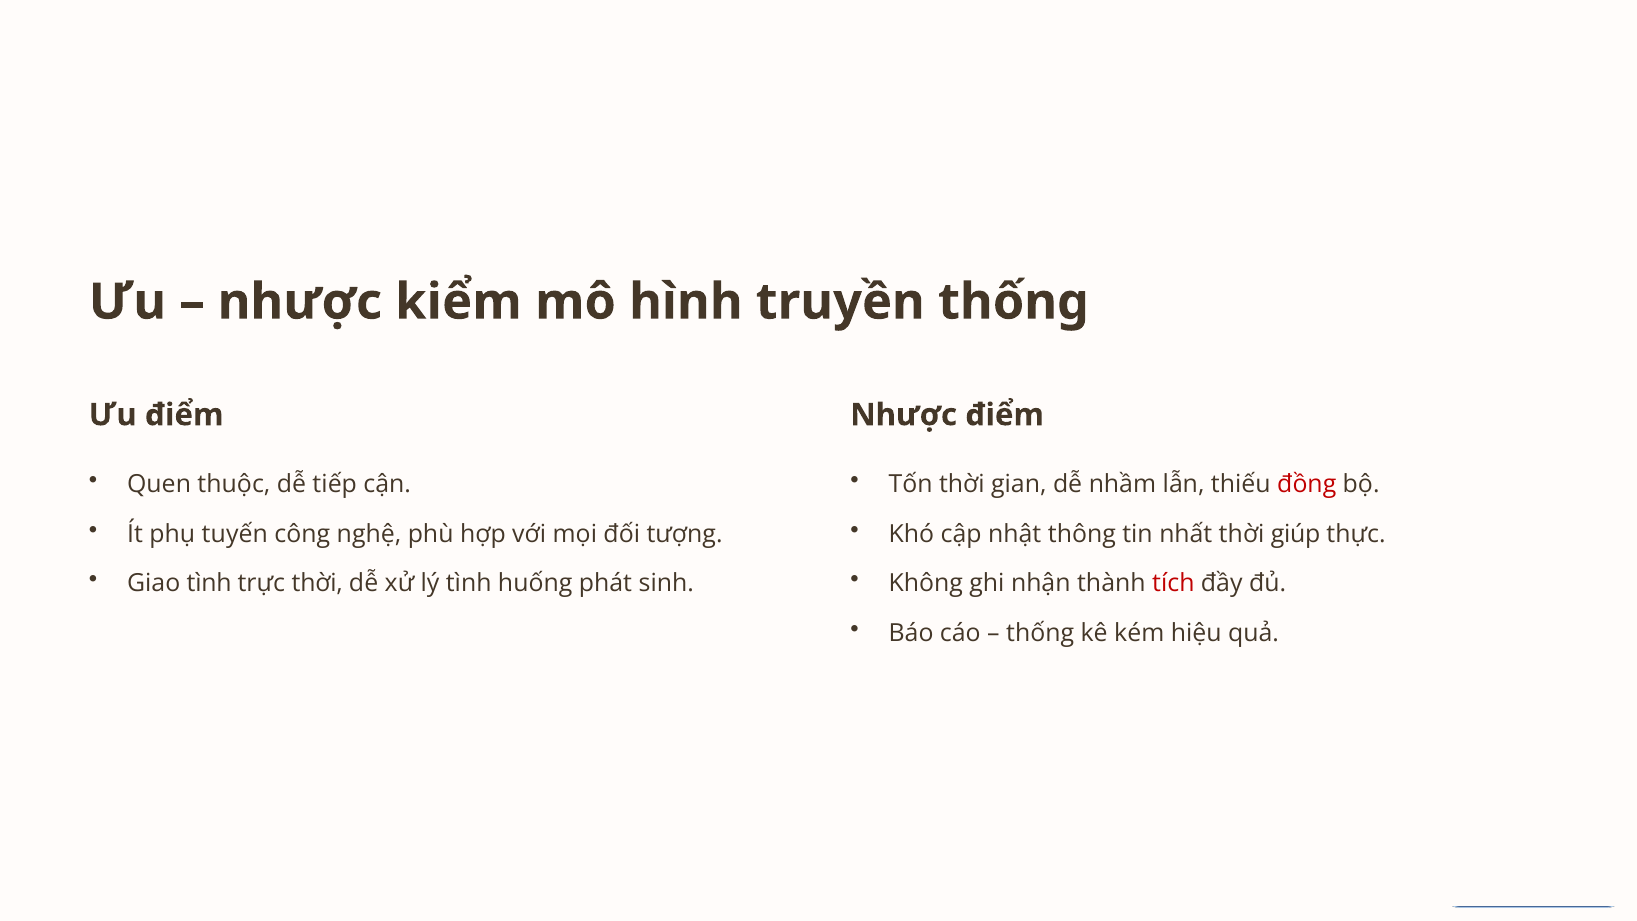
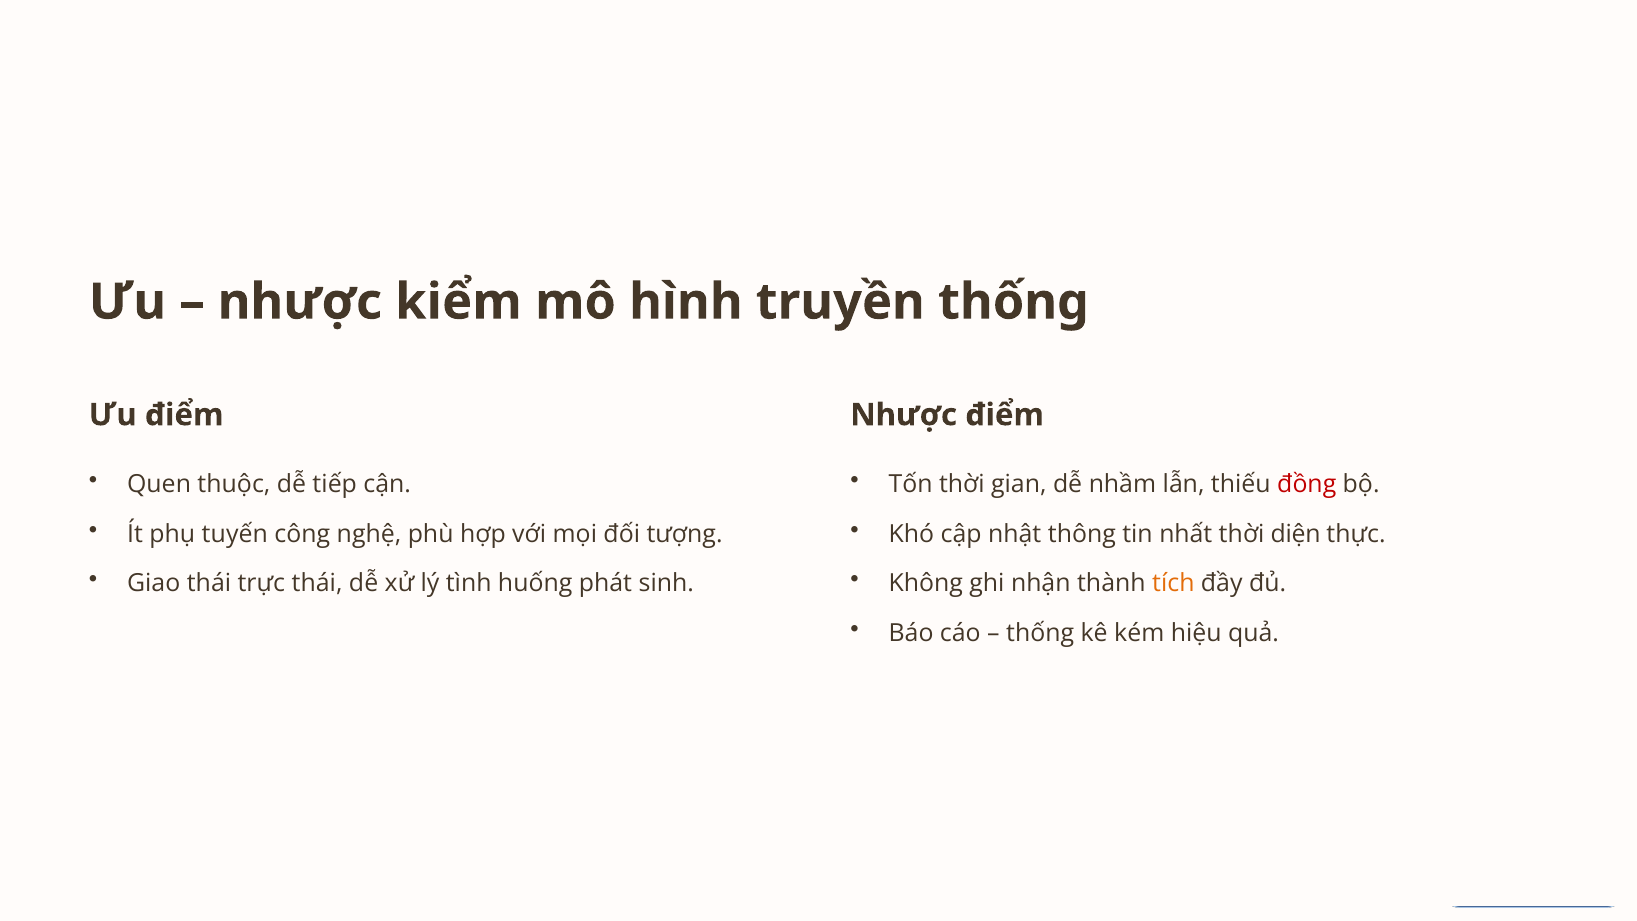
giúp: giúp -> diện
Giao tình: tình -> thái
trực thời: thời -> thái
tích colour: red -> orange
